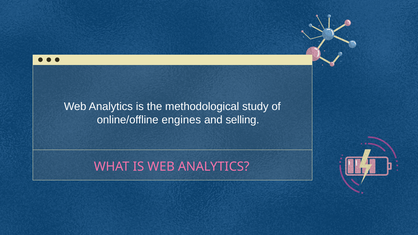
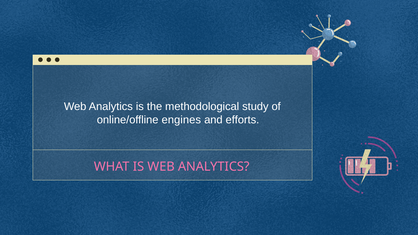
selling: selling -> efforts
